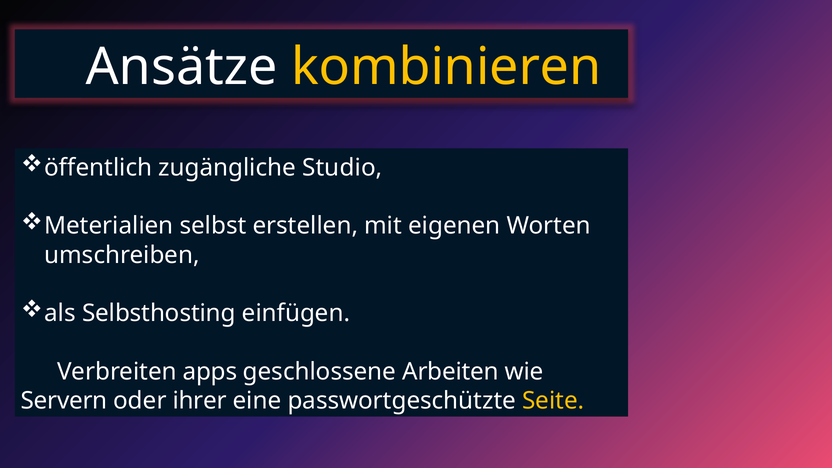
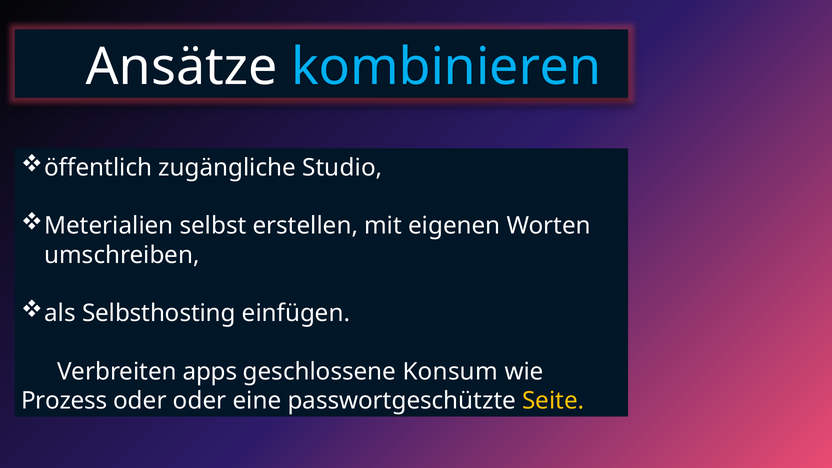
kombinieren colour: yellow -> light blue
Arbeiten: Arbeiten -> Konsum
Servern: Servern -> Prozess
oder ihrer: ihrer -> oder
